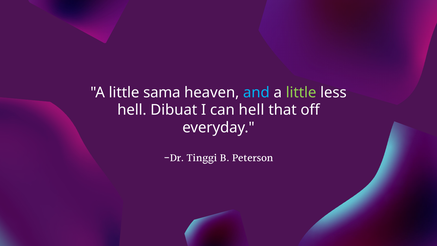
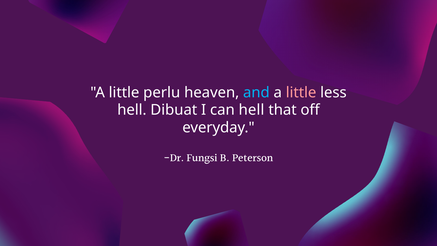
sama: sama -> perlu
little at (301, 92) colour: light green -> pink
Tinggi: Tinggi -> Fungsi
